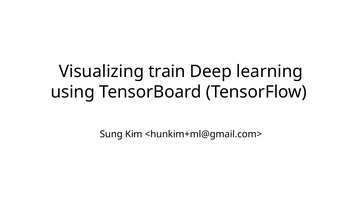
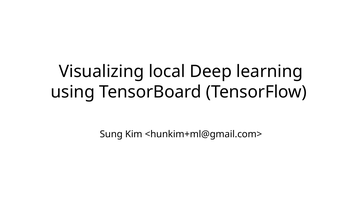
train: train -> local
